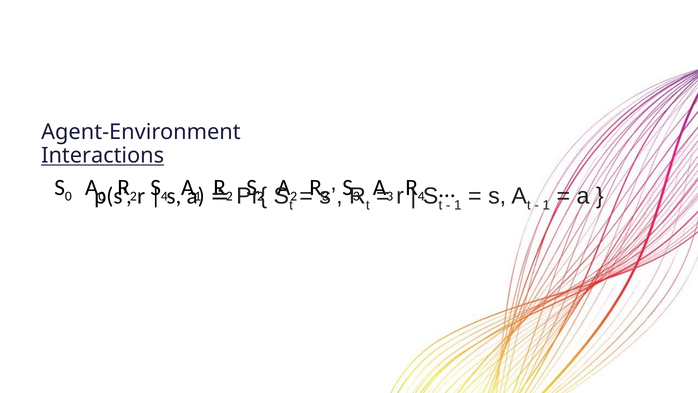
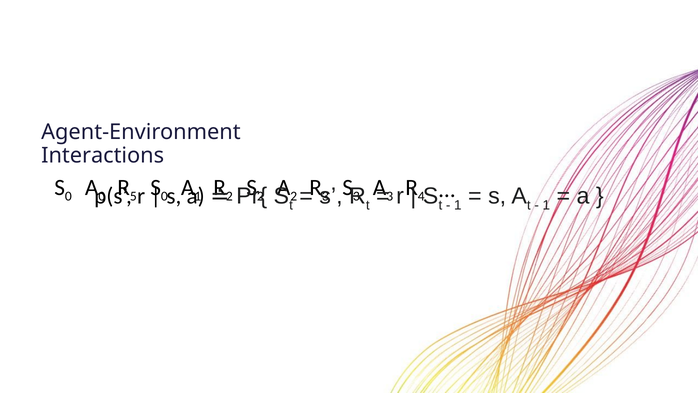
Interactions underline: present -> none
2 at (133, 196): 2 -> 5
4 at (164, 196): 4 -> 0
